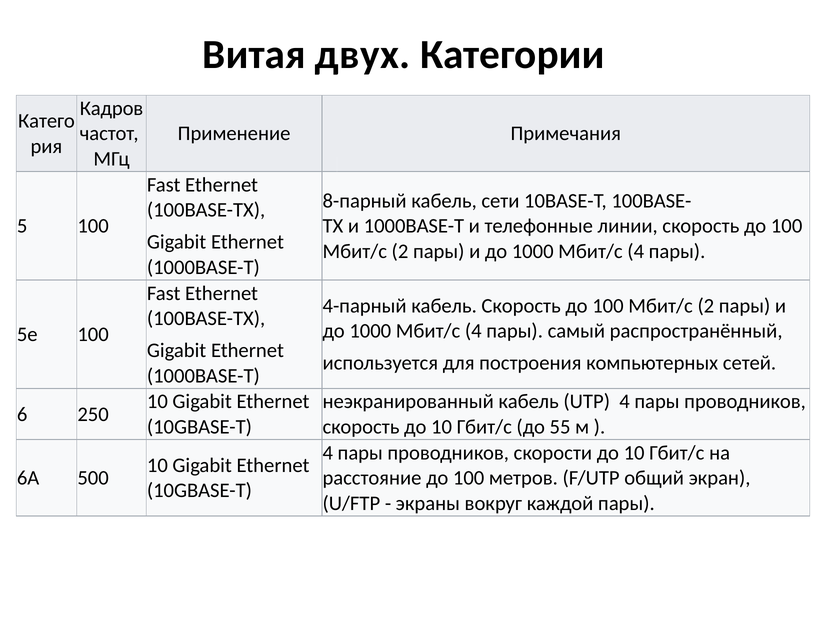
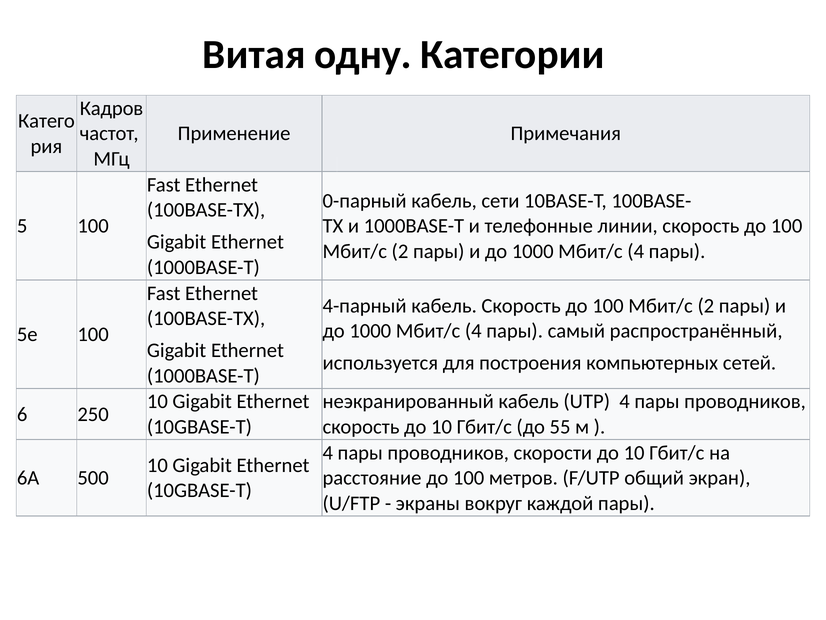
двух: двух -> одну
8-парный: 8-парный -> 0-парный
